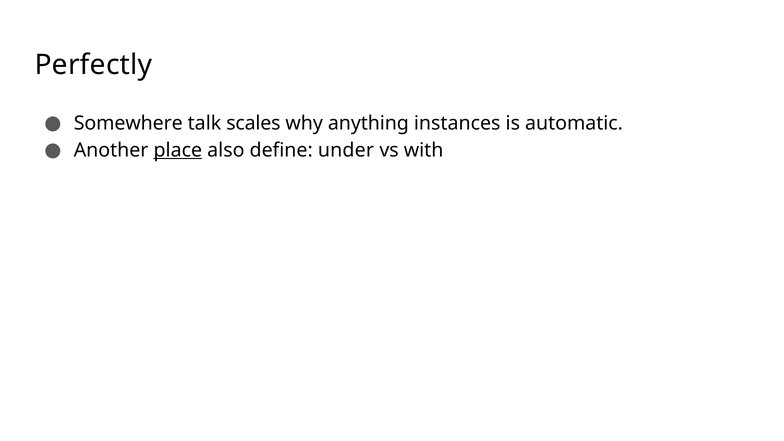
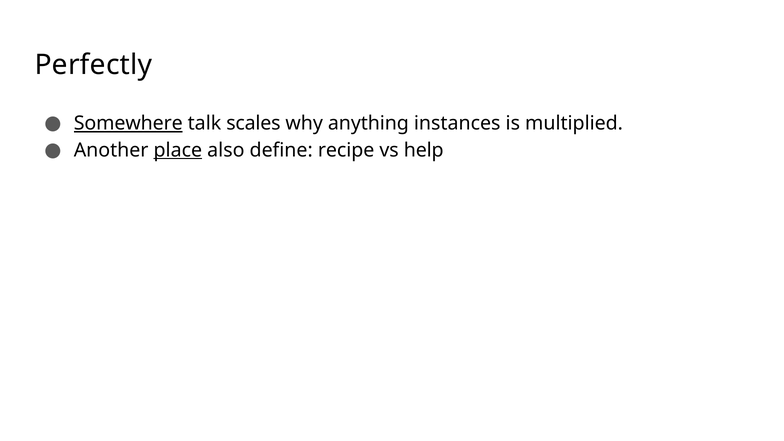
Somewhere underline: none -> present
automatic: automatic -> multiplied
under: under -> recipe
with: with -> help
